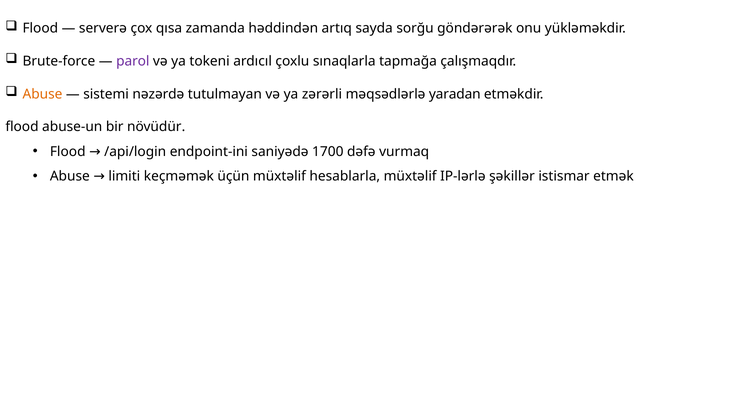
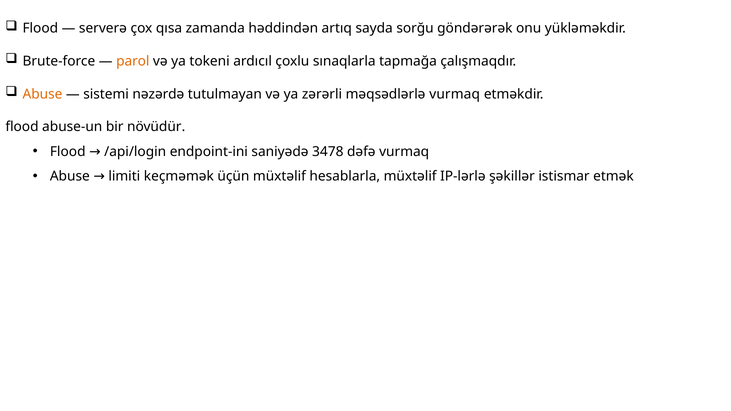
parol colour: purple -> orange
məqsədlərlə yaradan: yaradan -> vurmaq
1700: 1700 -> 3478
